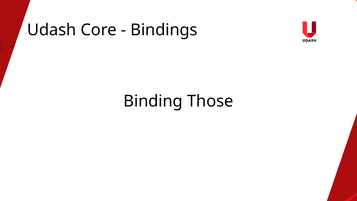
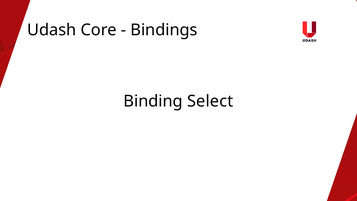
Those: Those -> Select
